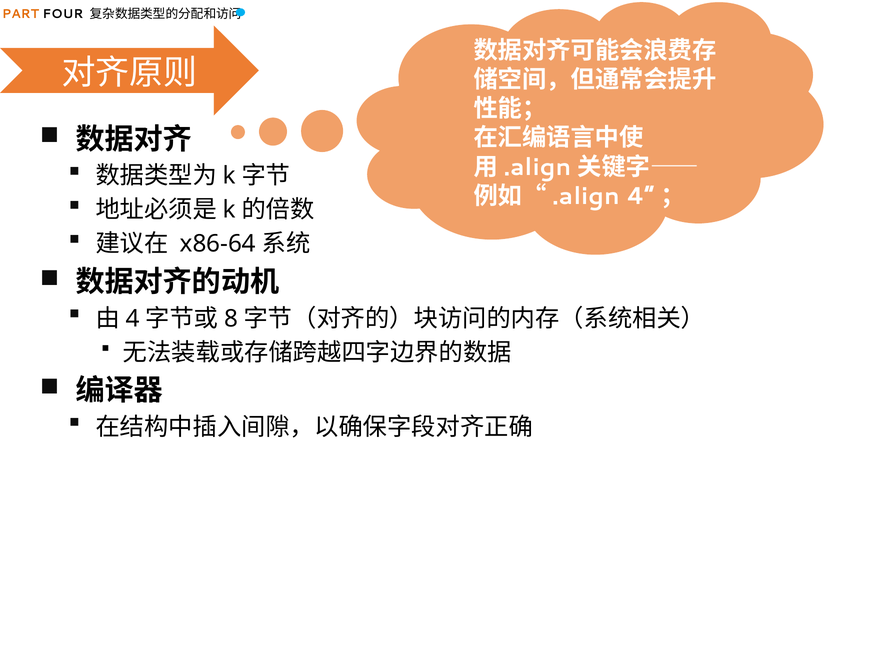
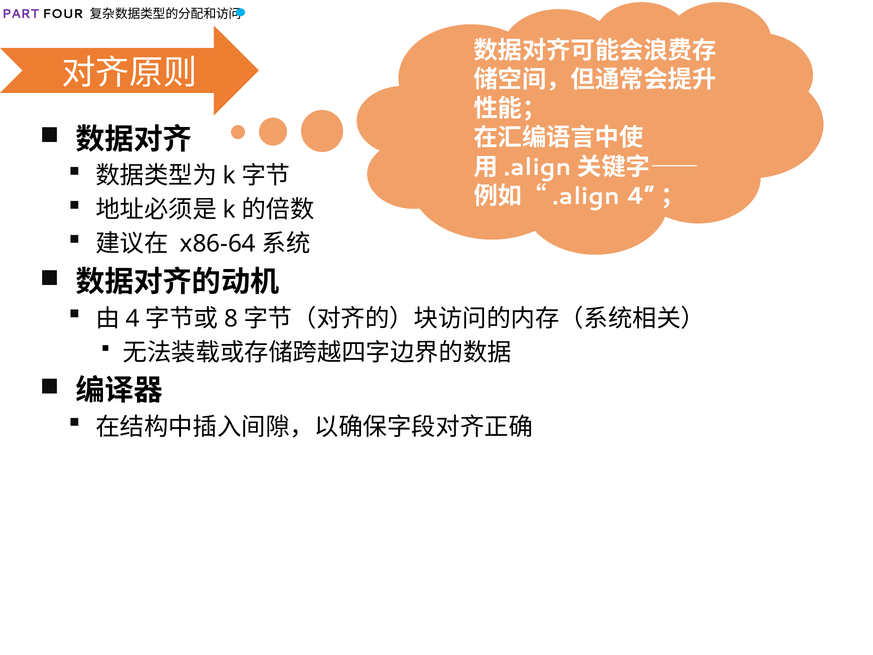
PART colour: orange -> purple
